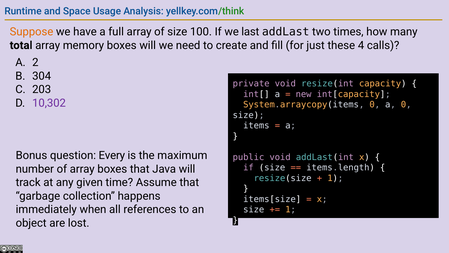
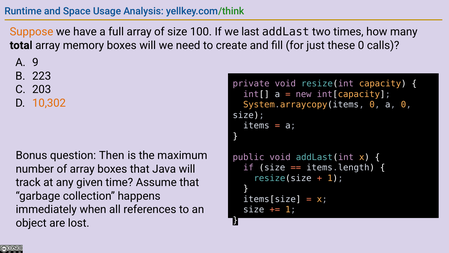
these 4: 4 -> 0
2: 2 -> 9
304: 304 -> 223
10,302 colour: purple -> orange
Every: Every -> Then
